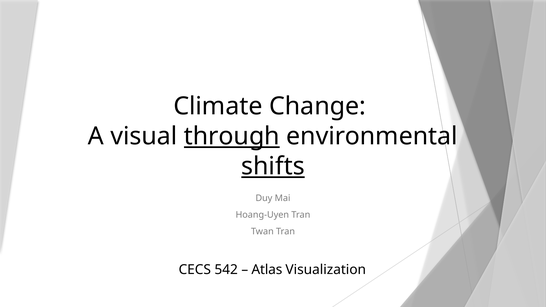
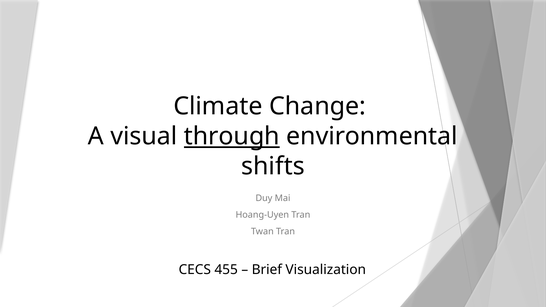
shifts underline: present -> none
542: 542 -> 455
Atlas: Atlas -> Brief
